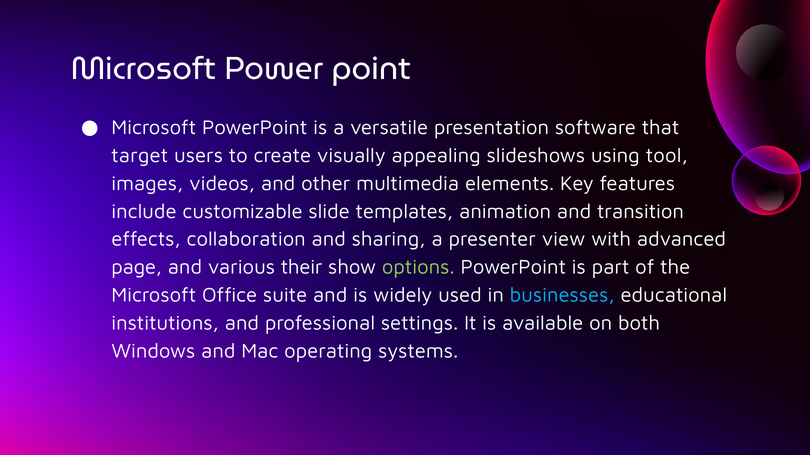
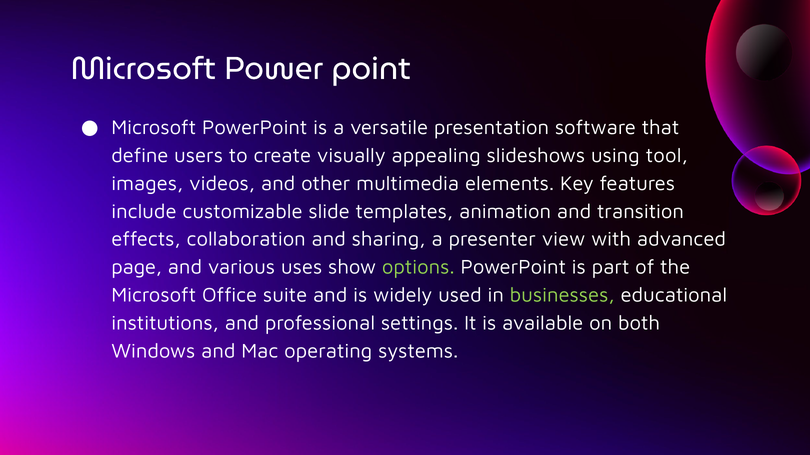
target: target -> define
their: their -> uses
businesses colour: light blue -> light green
